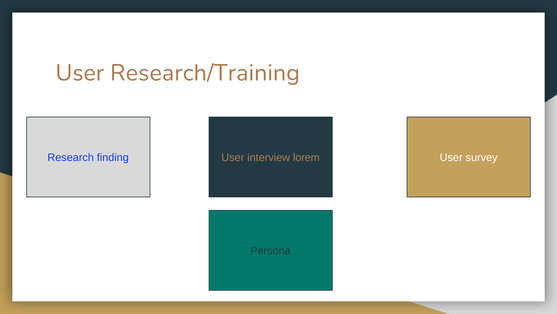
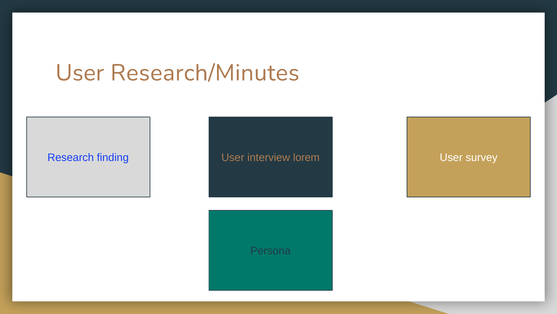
Research/Training: Research/Training -> Research/Minutes
